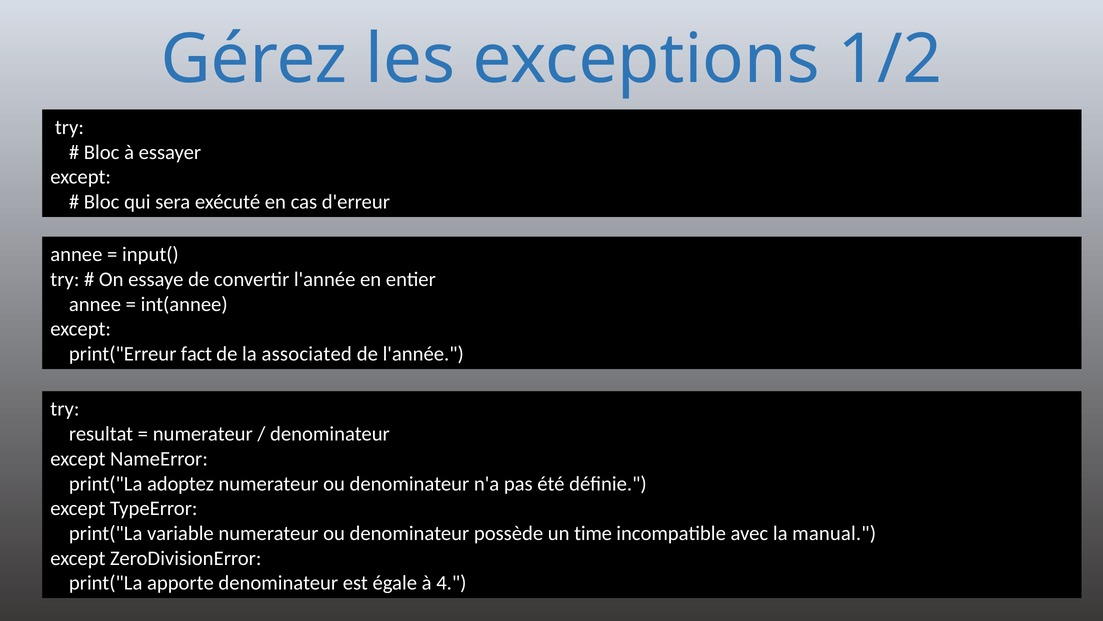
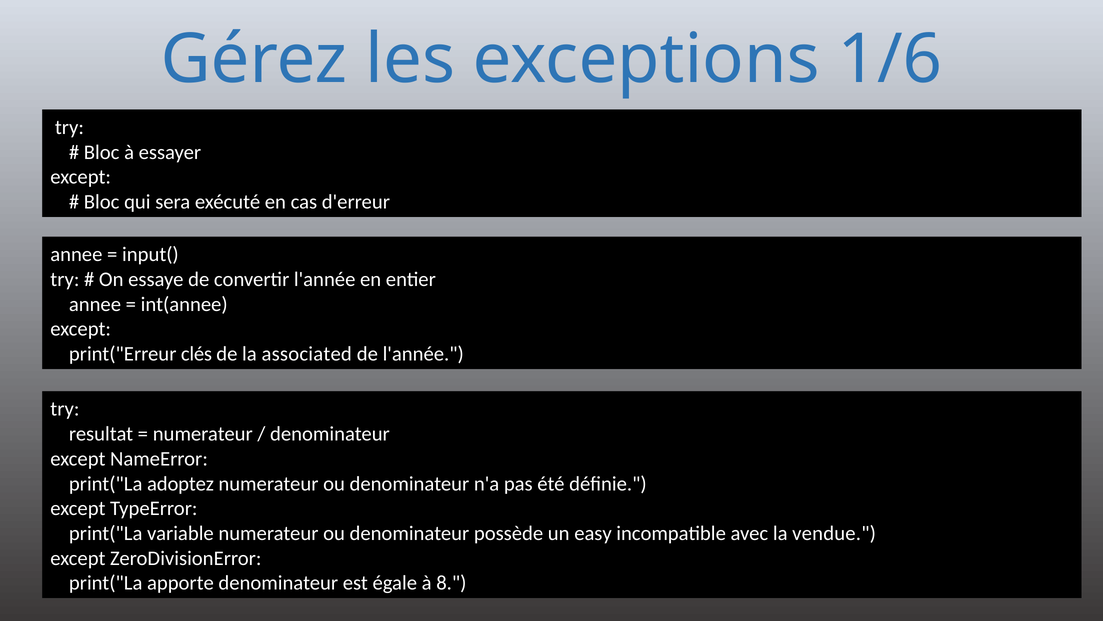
1/2: 1/2 -> 1/6
fact: fact -> clés
time: time -> easy
manual: manual -> vendue
4: 4 -> 8
